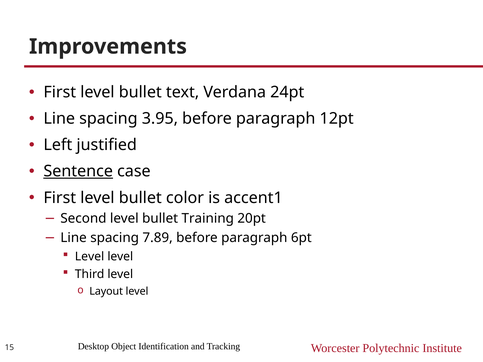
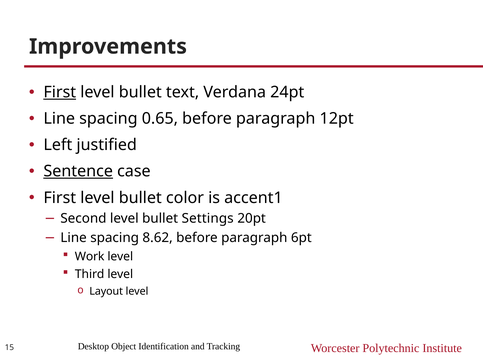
First at (60, 92) underline: none -> present
3.95: 3.95 -> 0.65
Training: Training -> Settings
7.89: 7.89 -> 8.62
Level at (90, 257): Level -> Work
